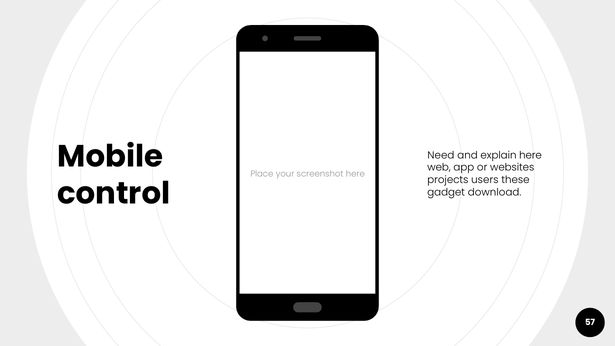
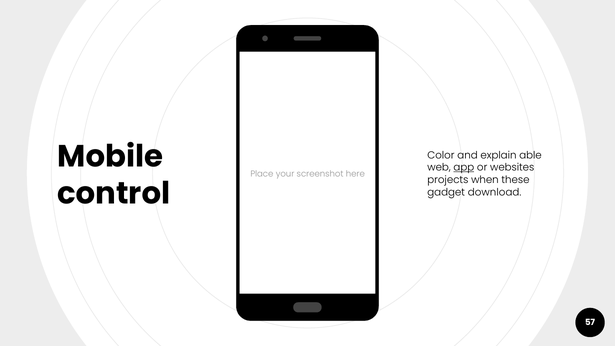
Need: Need -> Color
explain here: here -> able
app underline: none -> present
users: users -> when
